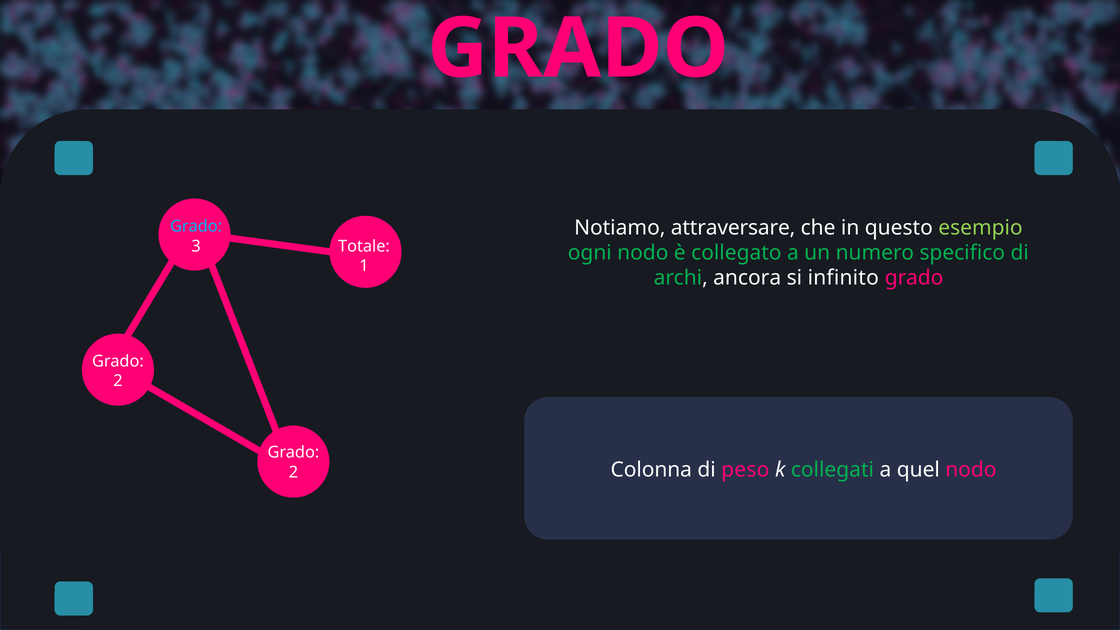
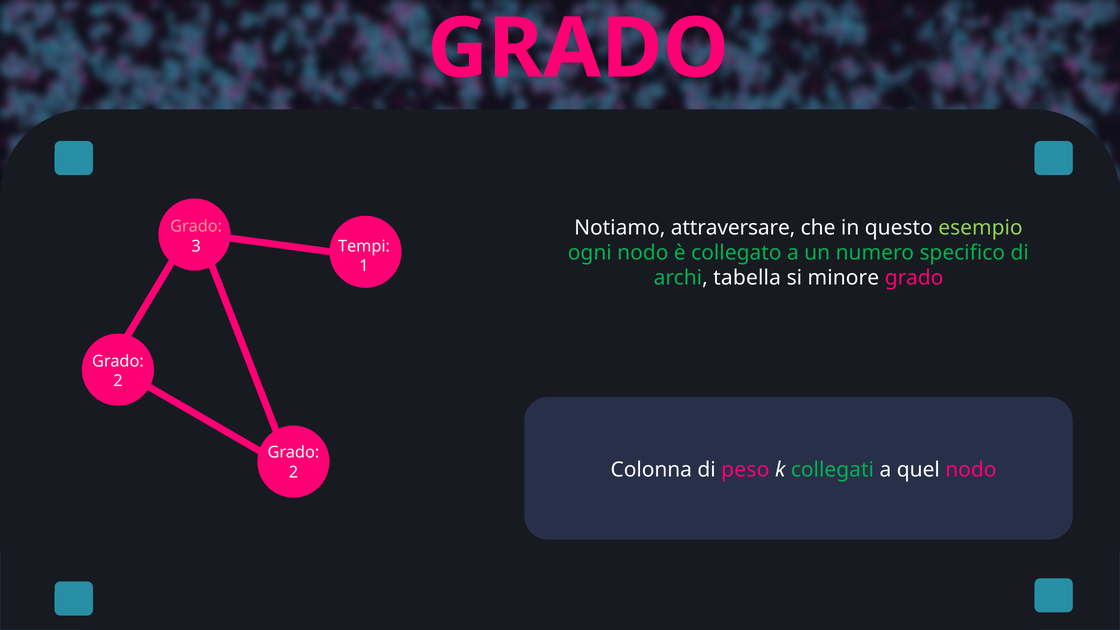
Grado at (196, 227) colour: light blue -> pink
Totale: Totale -> Tempi
ancora: ancora -> tabella
infinito: infinito -> minore
